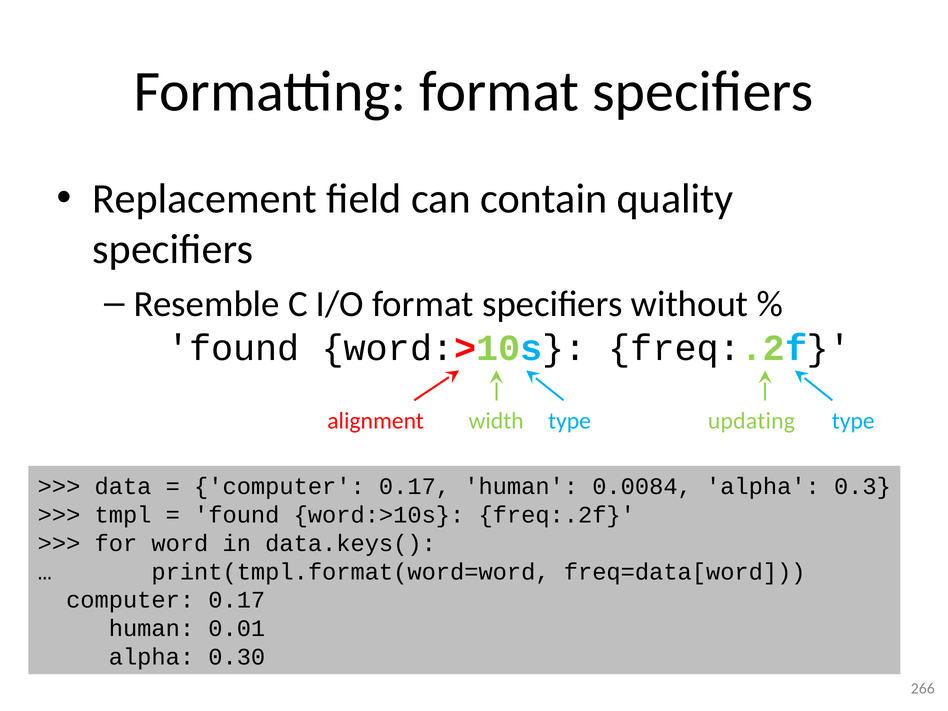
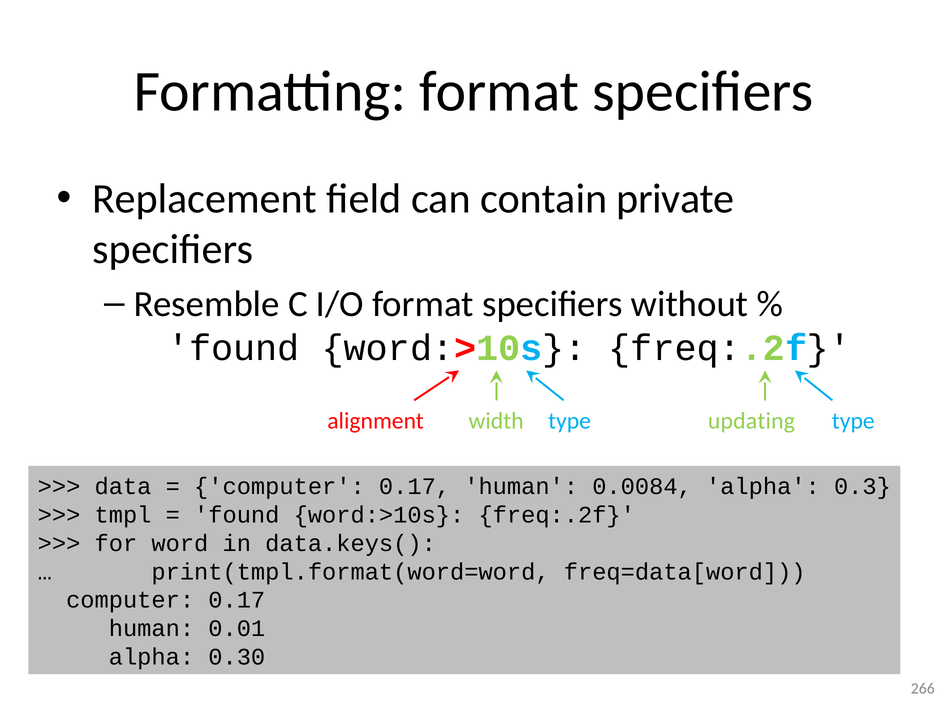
quality: quality -> private
